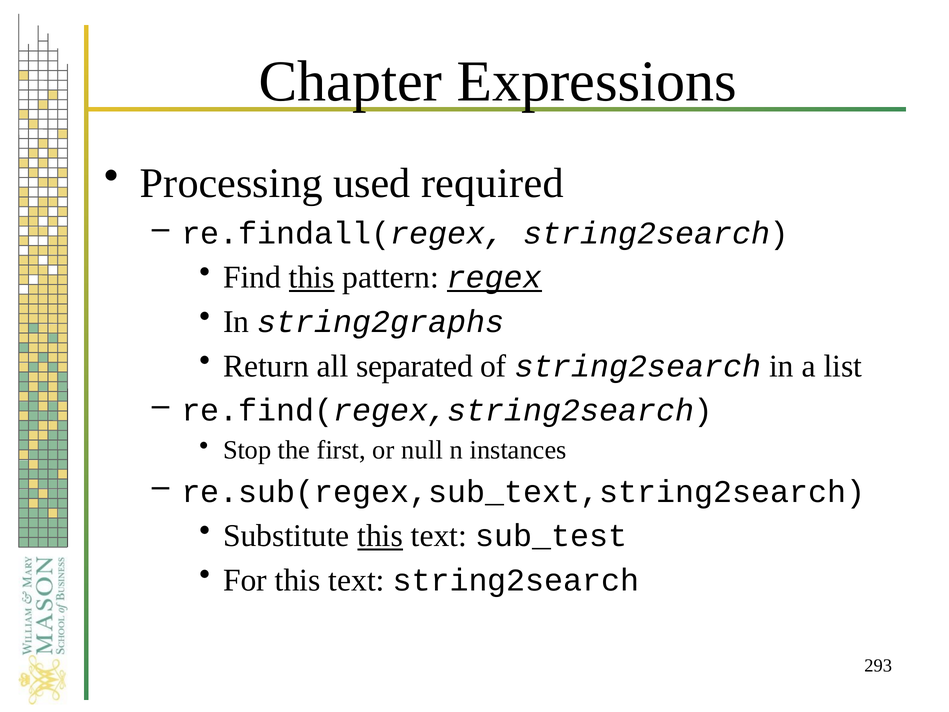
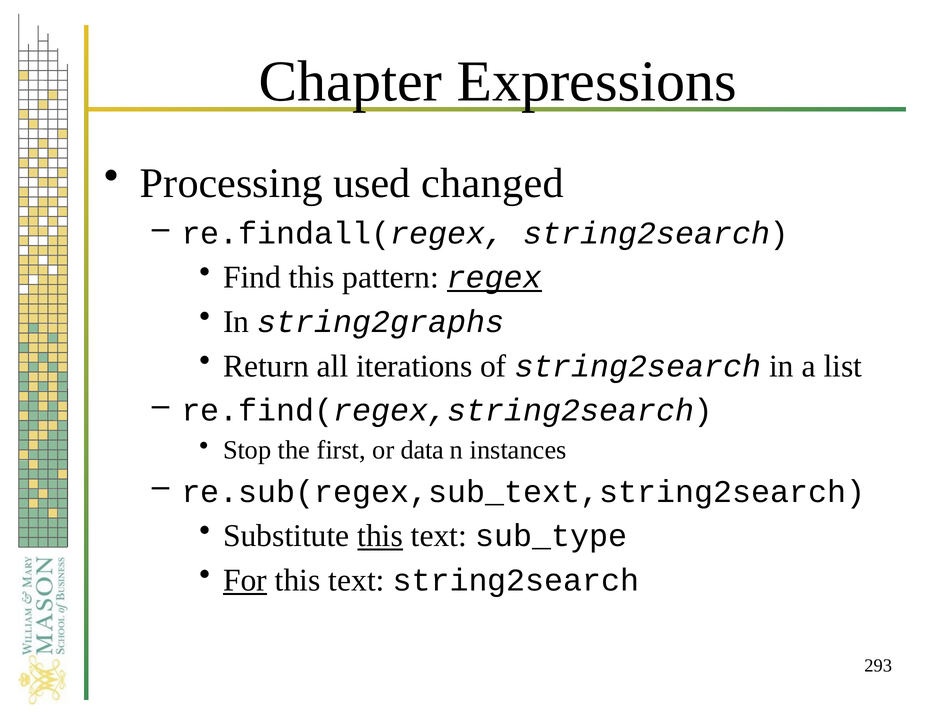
required: required -> changed
this at (312, 277) underline: present -> none
separated: separated -> iterations
null: null -> data
sub_test: sub_test -> sub_type
For underline: none -> present
